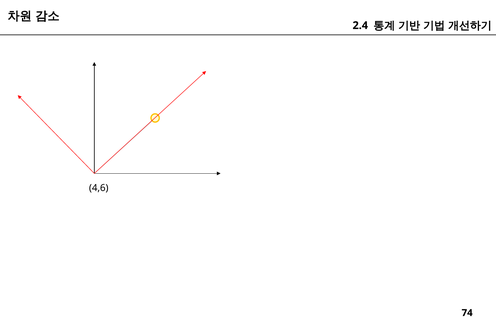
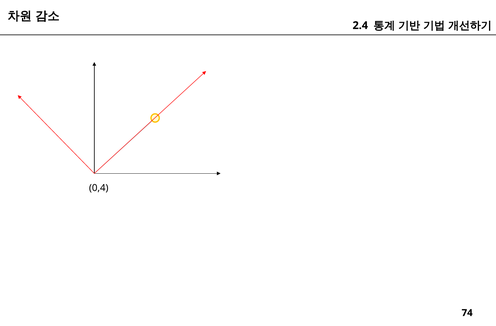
4,6: 4,6 -> 0,4
